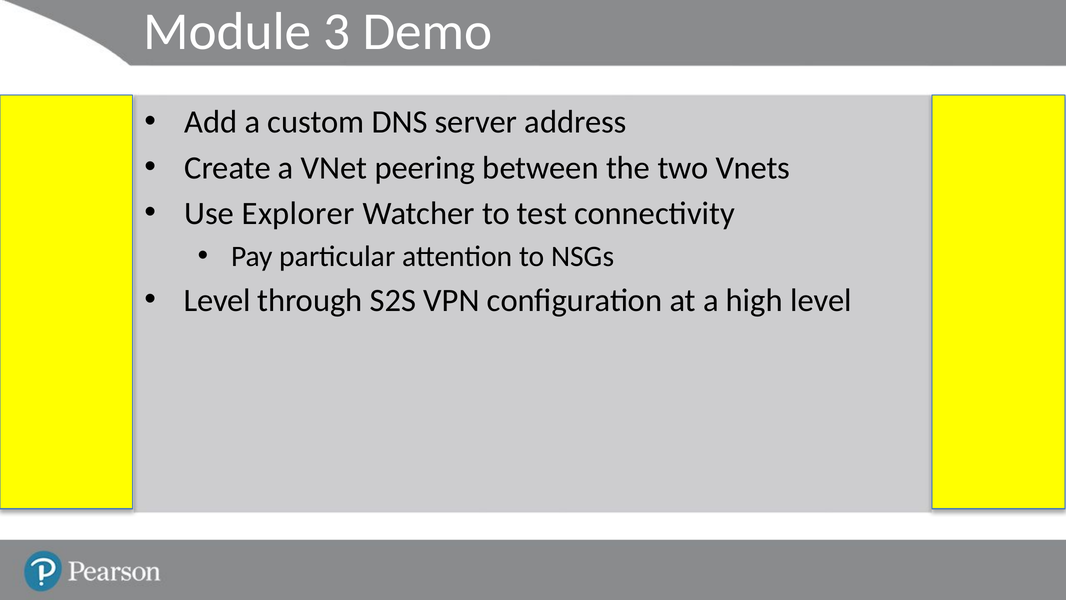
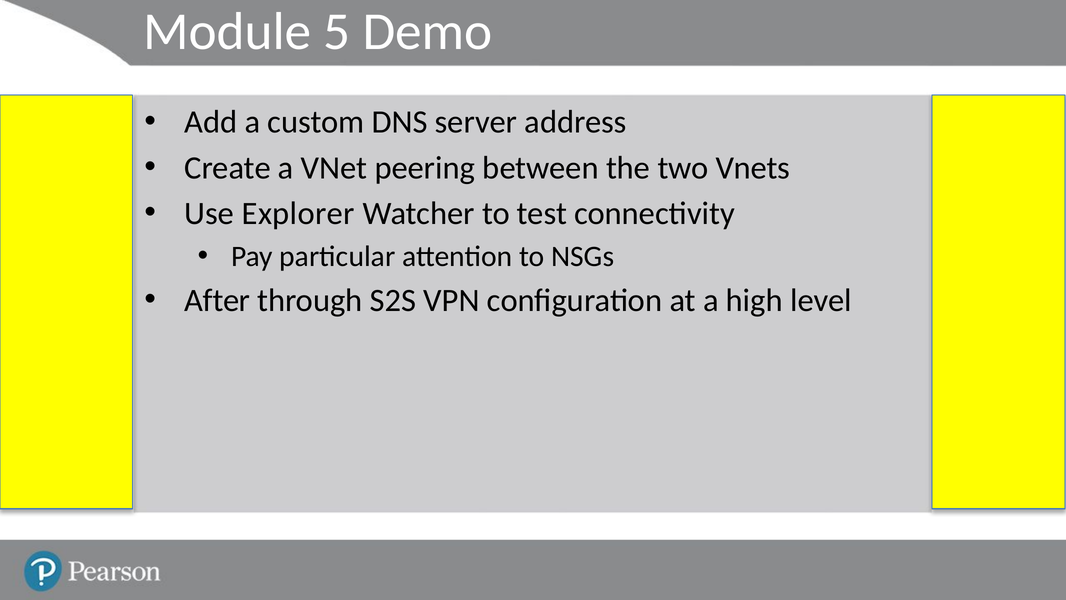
3: 3 -> 5
Level at (217, 300): Level -> After
